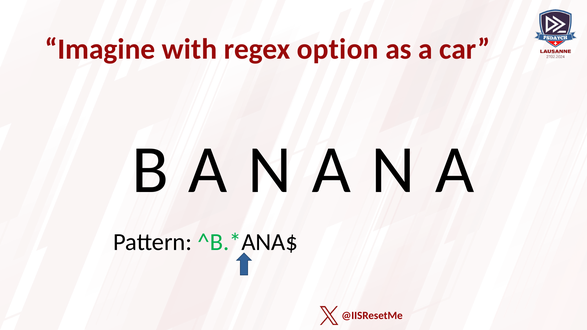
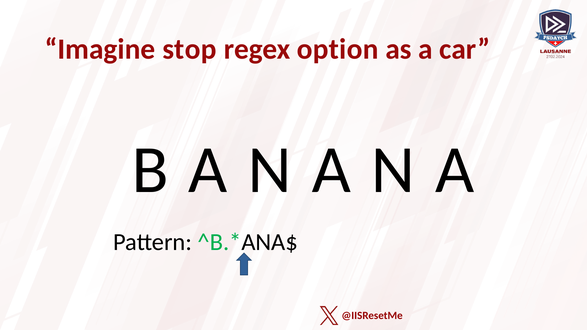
with: with -> stop
